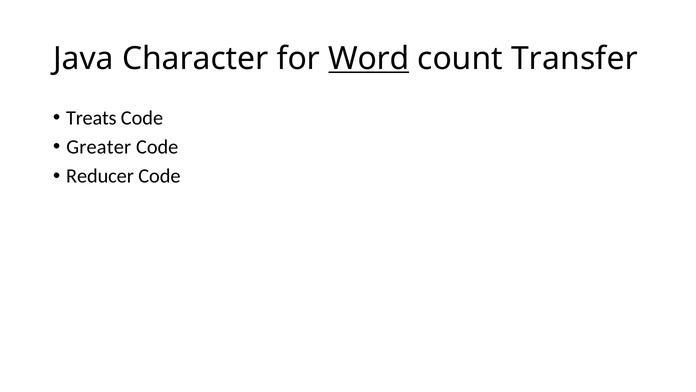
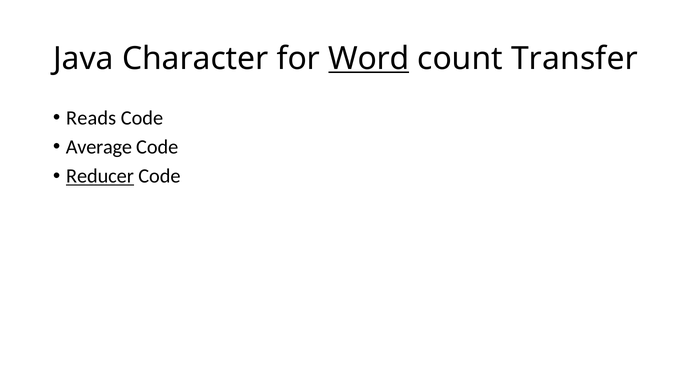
Treats: Treats -> Reads
Greater: Greater -> Average
Reducer underline: none -> present
